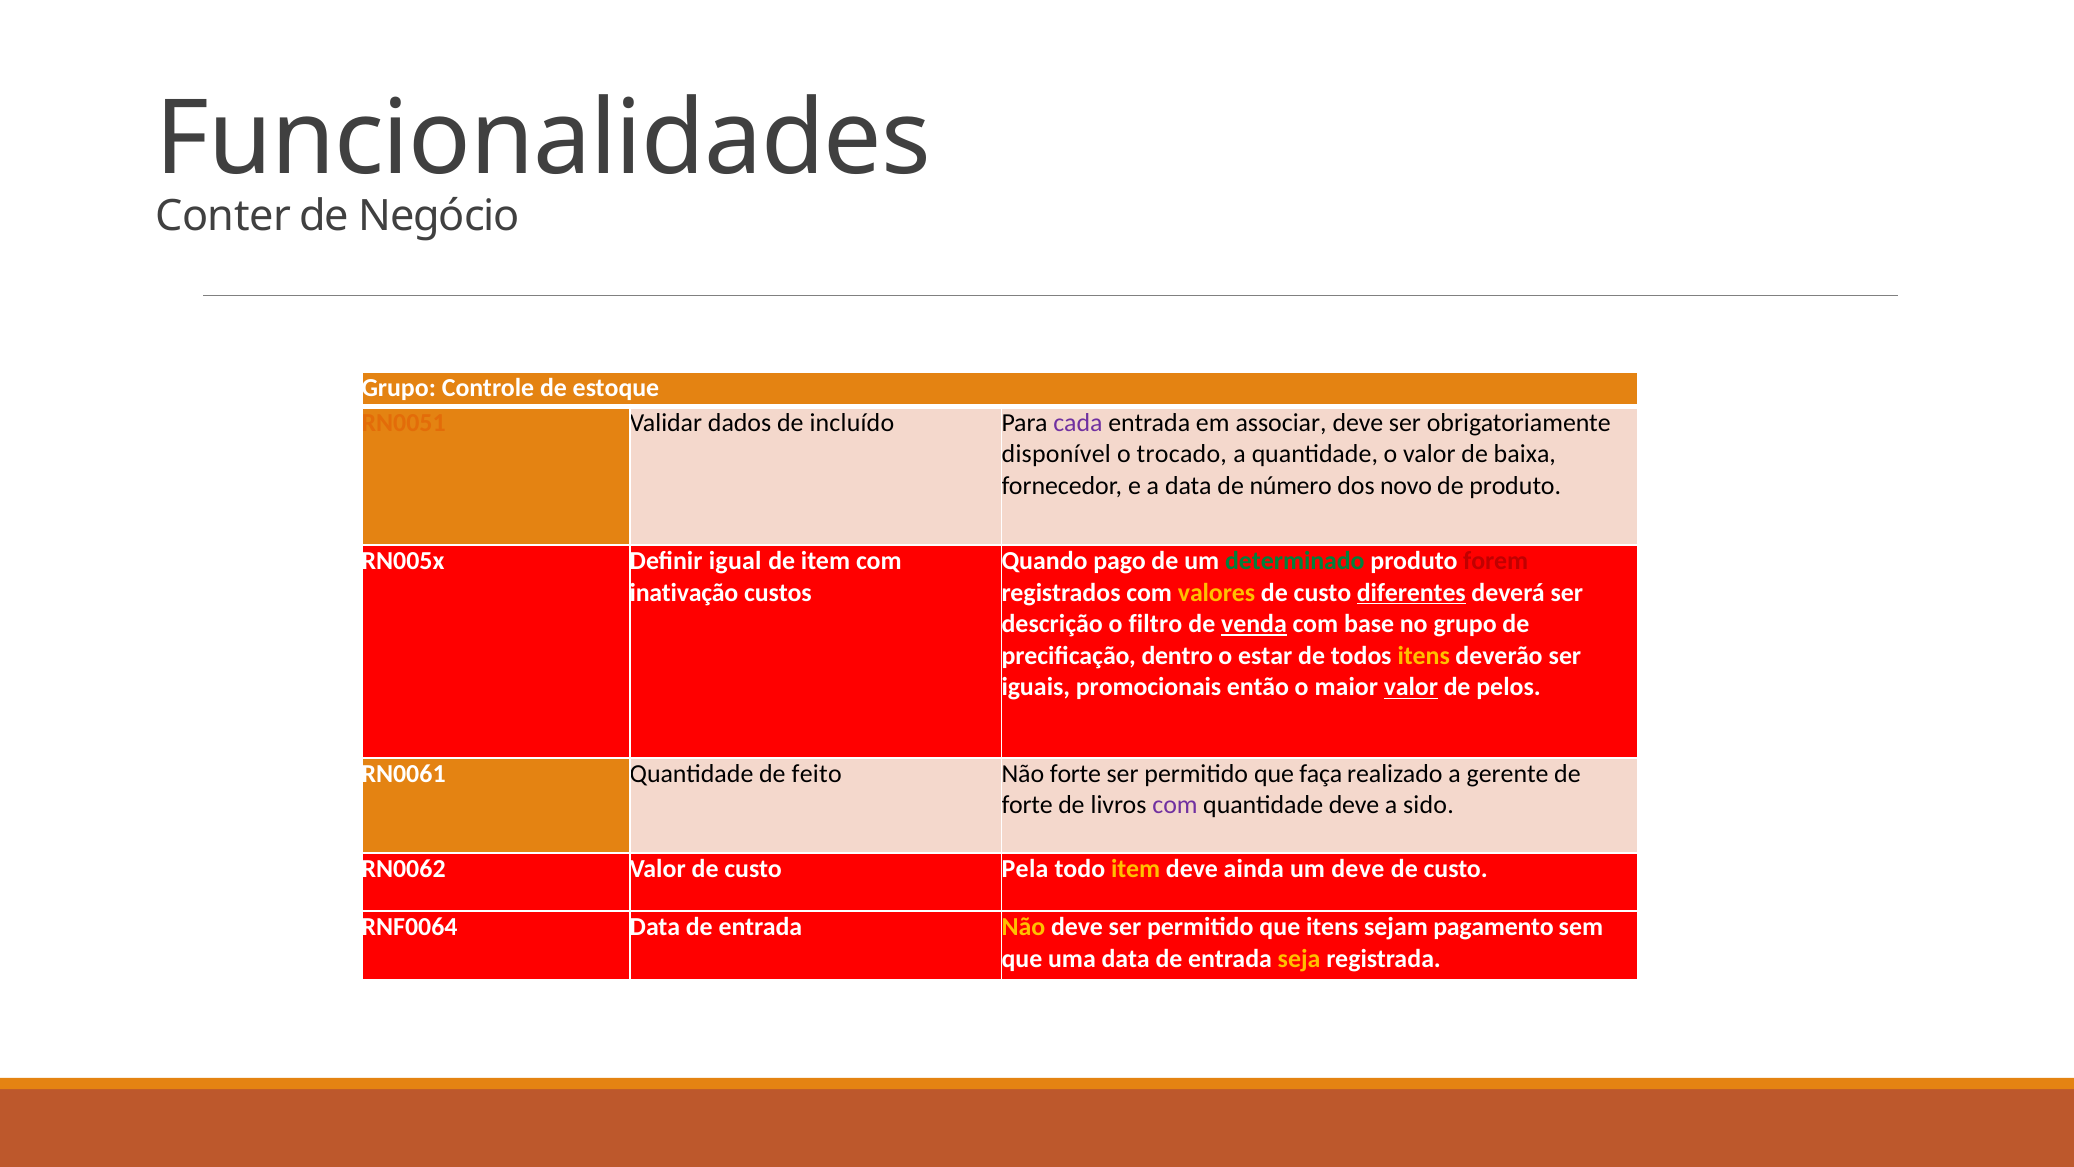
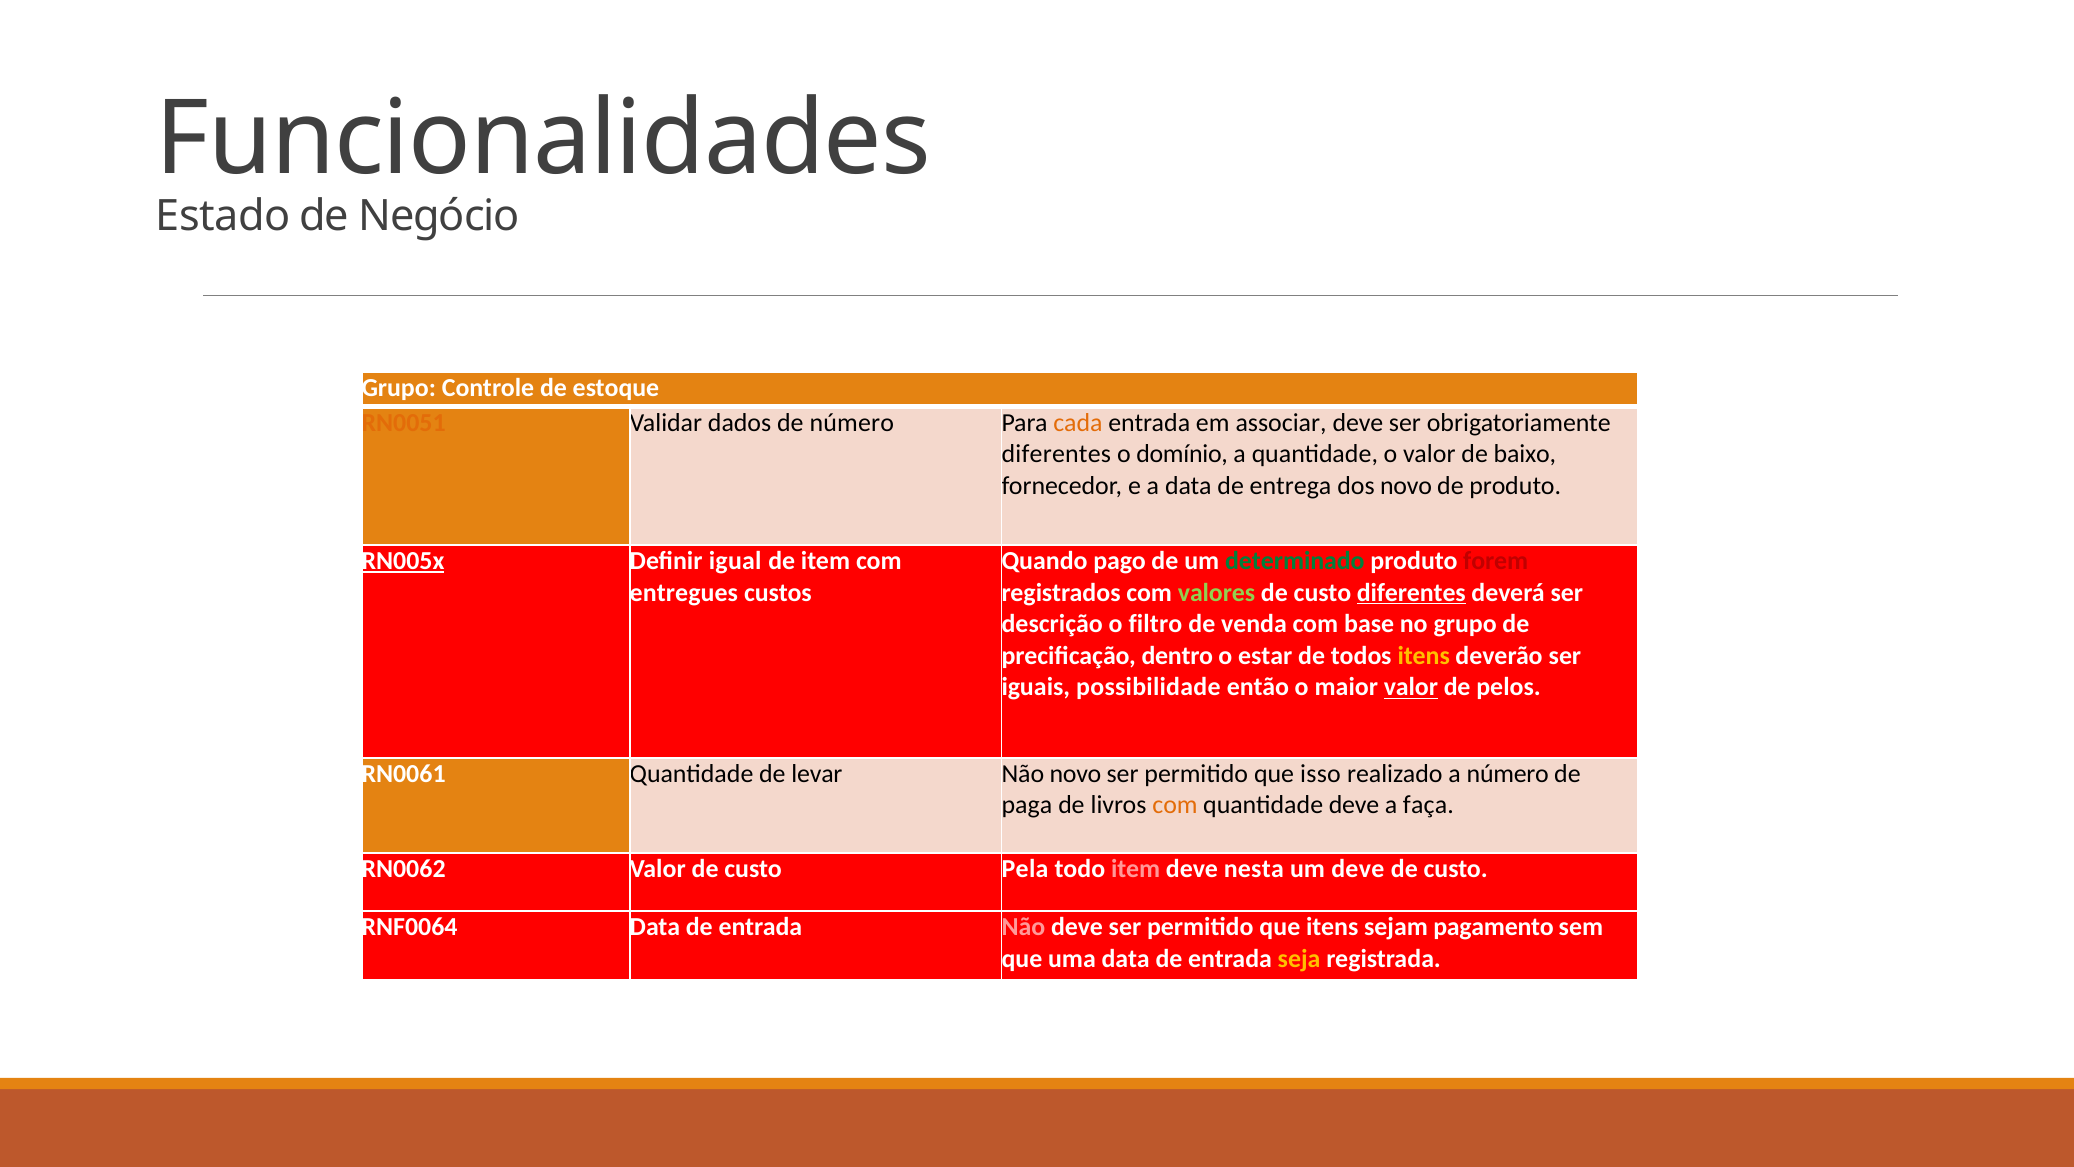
Conter: Conter -> Estado
de incluído: incluído -> número
cada colour: purple -> orange
disponível at (1056, 454): disponível -> diferentes
trocado: trocado -> domínio
baixa: baixa -> baixo
número: número -> entrega
RN005x underline: none -> present
inativação: inativação -> entregues
valores colour: yellow -> light green
venda underline: present -> none
promocionais: promocionais -> possibilidade
feito: feito -> levar
Não forte: forte -> novo
faça: faça -> isso
a gerente: gerente -> número
forte at (1027, 805): forte -> paga
com at (1175, 805) colour: purple -> orange
sido: sido -> faça
item at (1136, 868) colour: yellow -> pink
ainda: ainda -> nesta
Não at (1023, 927) colour: yellow -> pink
